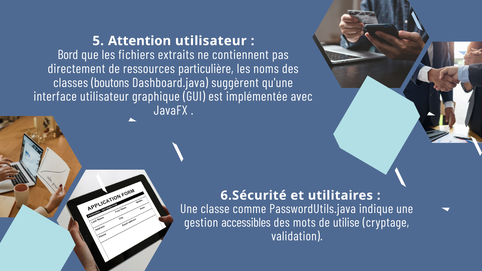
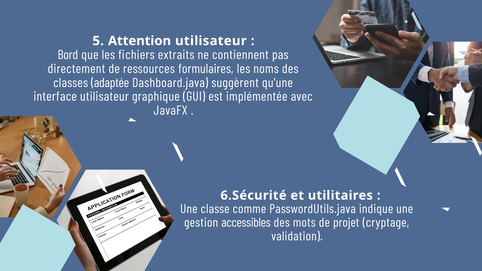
particulière: particulière -> formulaires
boutons: boutons -> adaptée
utilise: utilise -> projet
